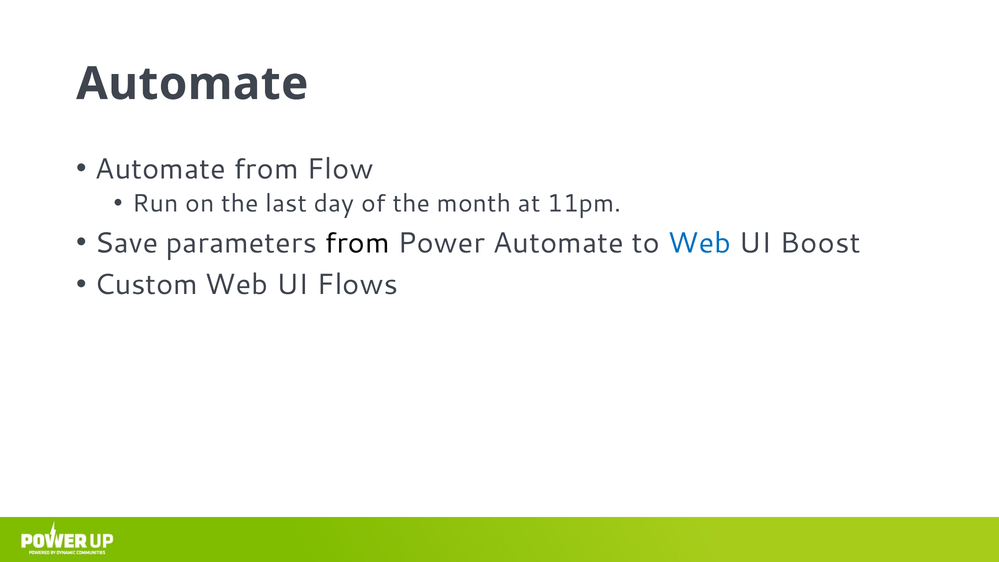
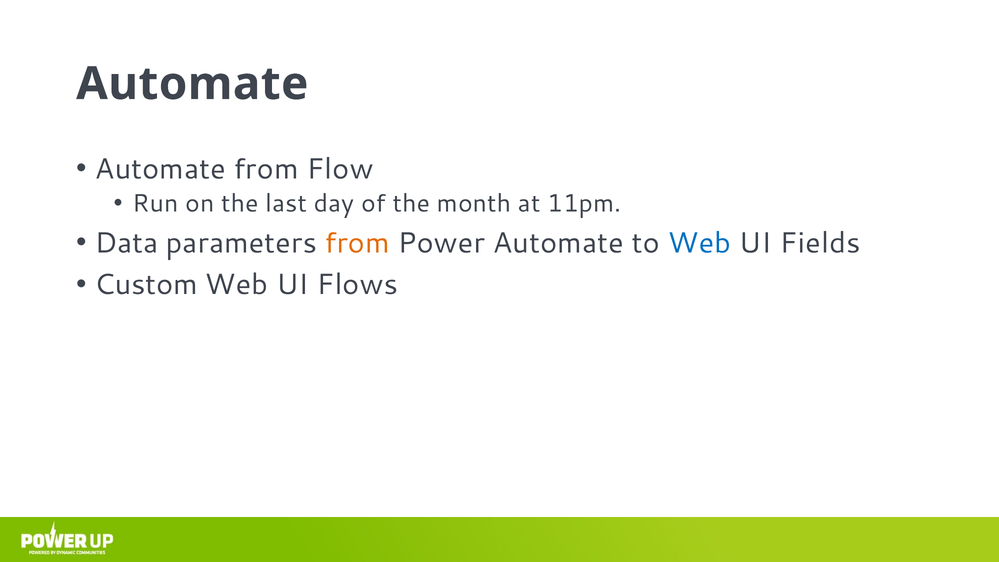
Save: Save -> Data
from at (357, 243) colour: black -> orange
Boost: Boost -> Fields
